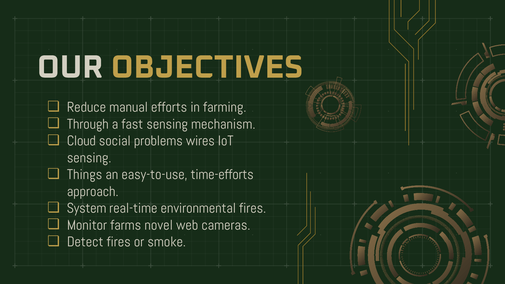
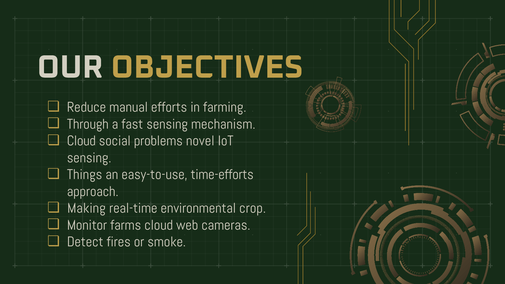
wires: wires -> novel
System: System -> Making
environmental fires: fires -> crop
farms novel: novel -> cloud
